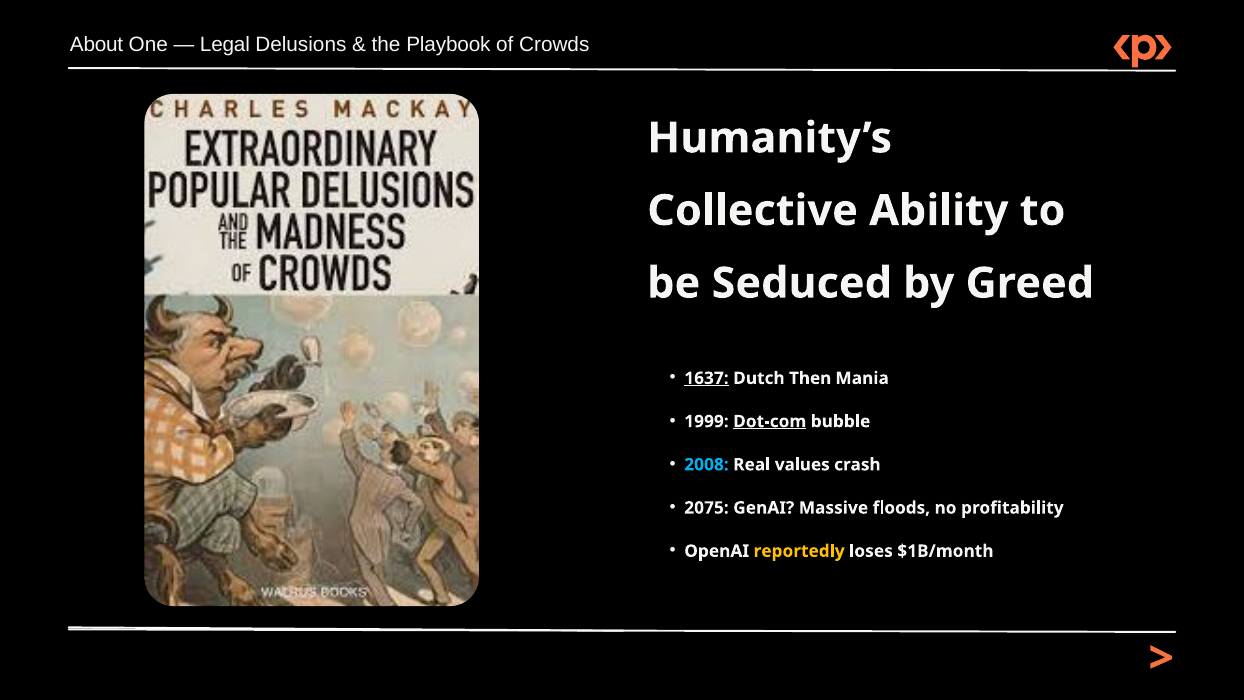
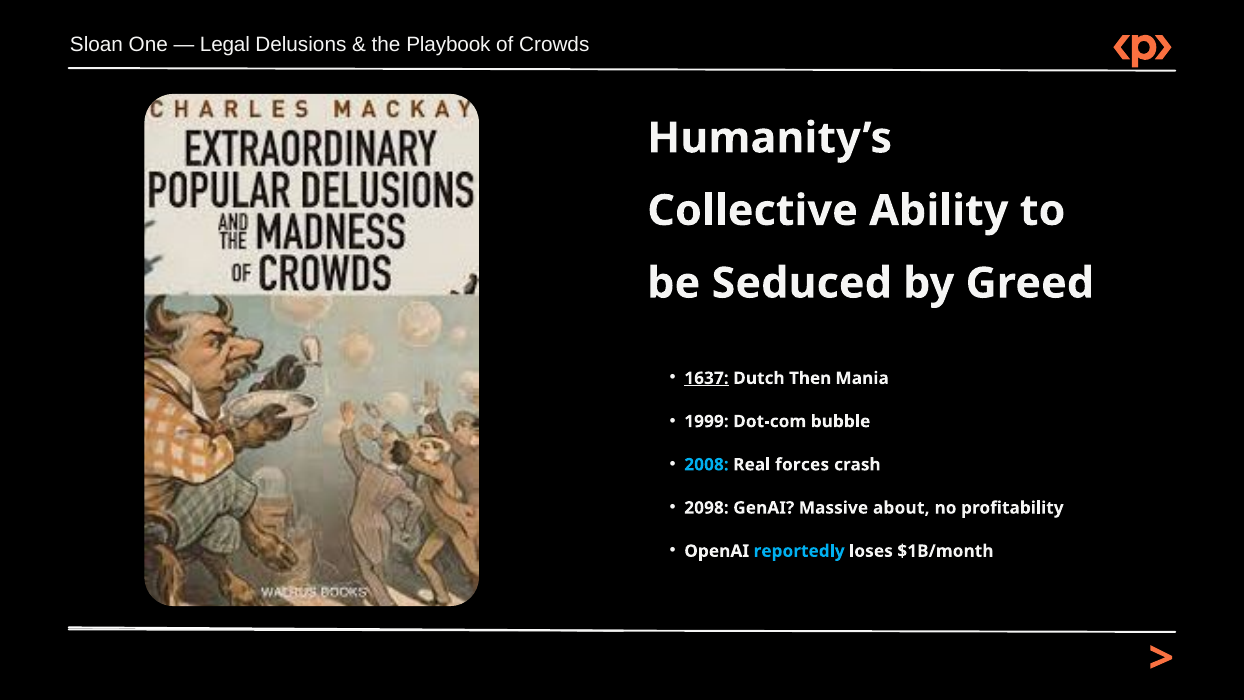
About: About -> Sloan
Dot-com underline: present -> none
values: values -> forces
2075: 2075 -> 2098
floods: floods -> about
reportedly colour: yellow -> light blue
